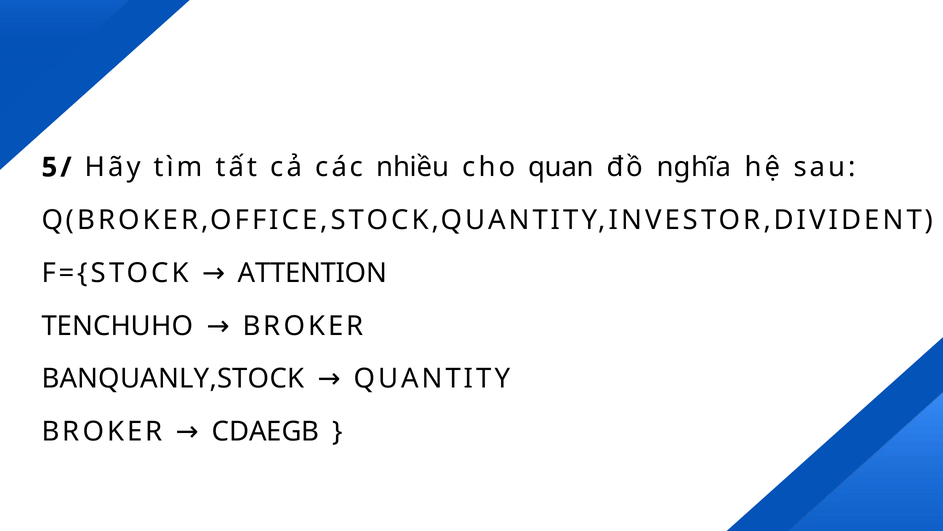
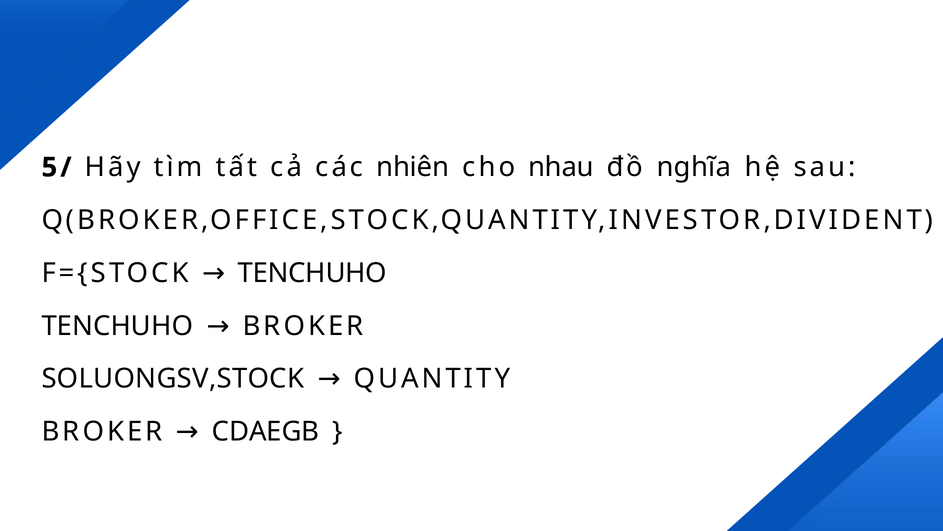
nhiều: nhiều -> nhiên
quan: quan -> nhau
F={STOCK ATTENTION: ATTENTION -> TENCHUHO
BANQUANLY,STOCK: BANQUANLY,STOCK -> SOLUONGSV,STOCK
